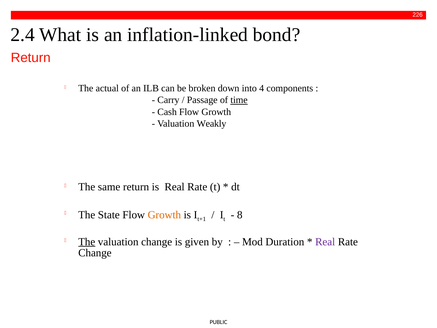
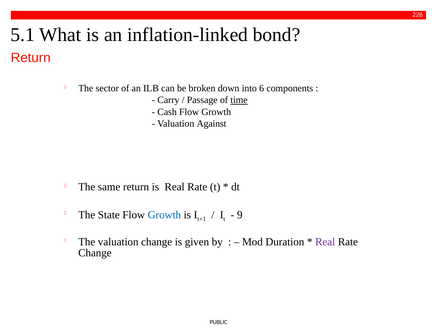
2.4: 2.4 -> 5.1
actual: actual -> sector
4: 4 -> 6
Weakly: Weakly -> Against
Growth at (164, 215) colour: orange -> blue
8: 8 -> 9
The at (87, 242) underline: present -> none
